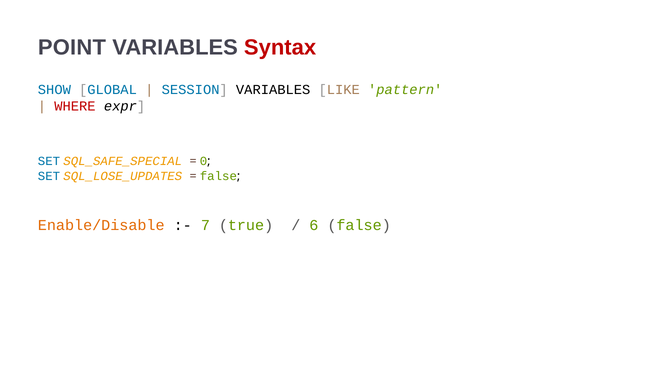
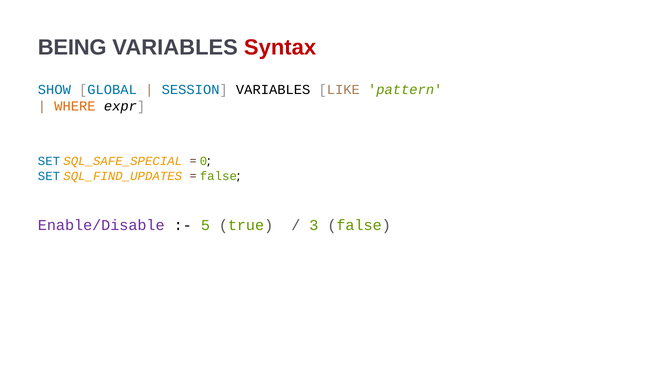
POINT: POINT -> BEING
WHERE colour: red -> orange
SQL_LOSE_UPDATES: SQL_LOSE_UPDATES -> SQL_FIND_UPDATES
Enable/Disable colour: orange -> purple
7: 7 -> 5
6: 6 -> 3
